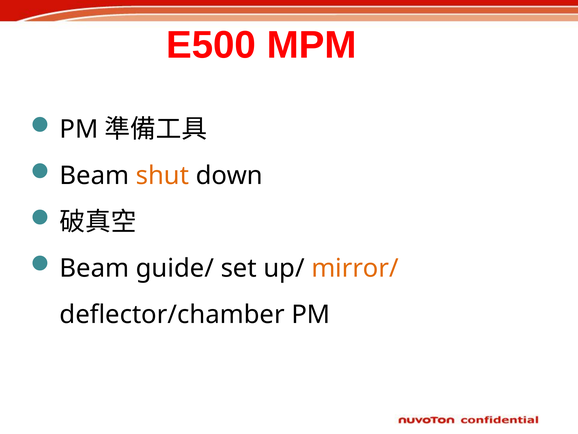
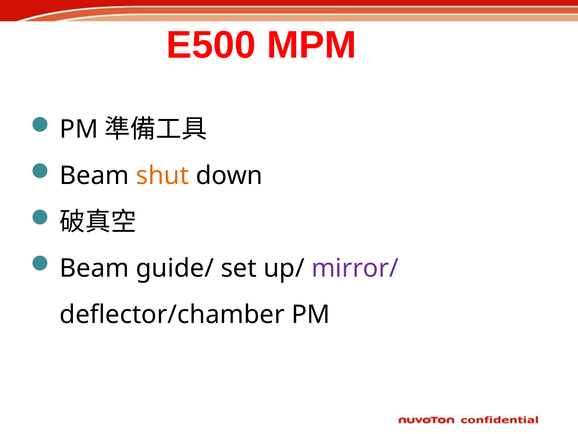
mirror/ colour: orange -> purple
